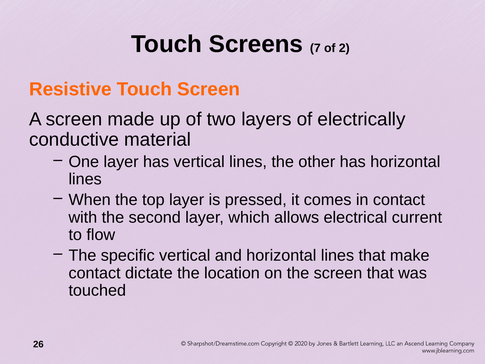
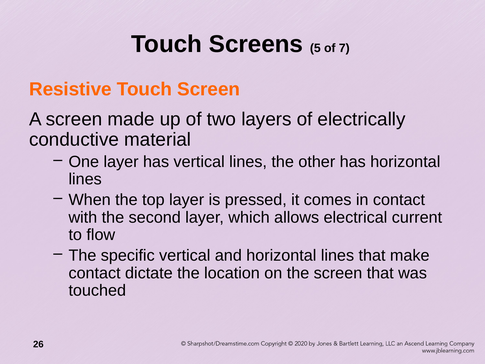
7: 7 -> 5
2: 2 -> 7
